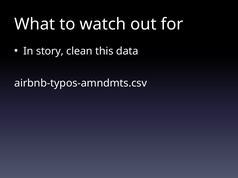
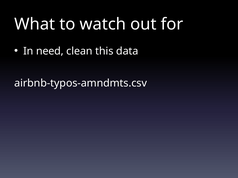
story: story -> need
